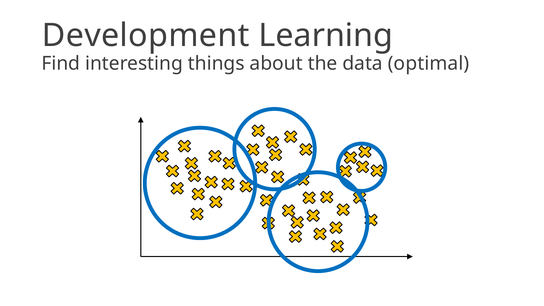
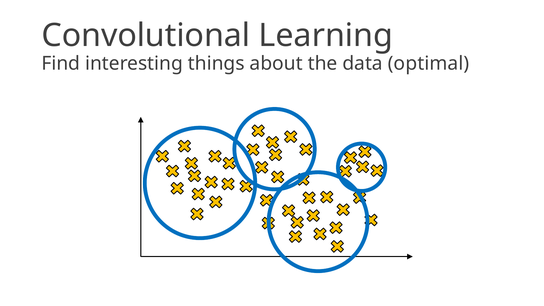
Development: Development -> Convolutional
